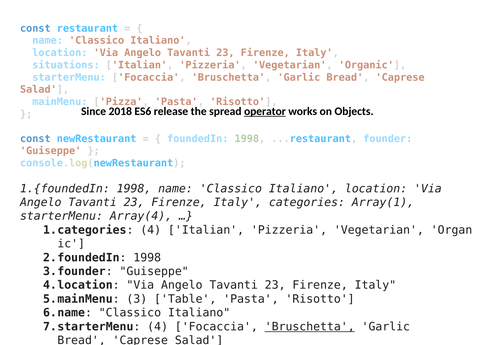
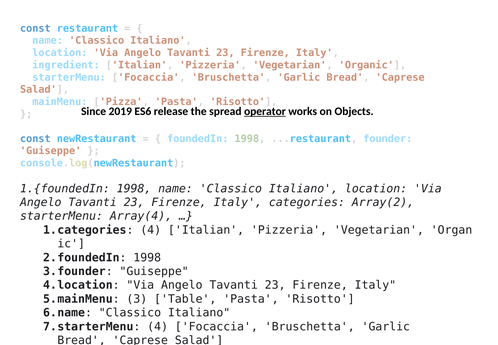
situations: situations -> ingredient
2018: 2018 -> 2019
Array(1: Array(1 -> Array(2
Bruschetta at (310, 326) underline: present -> none
